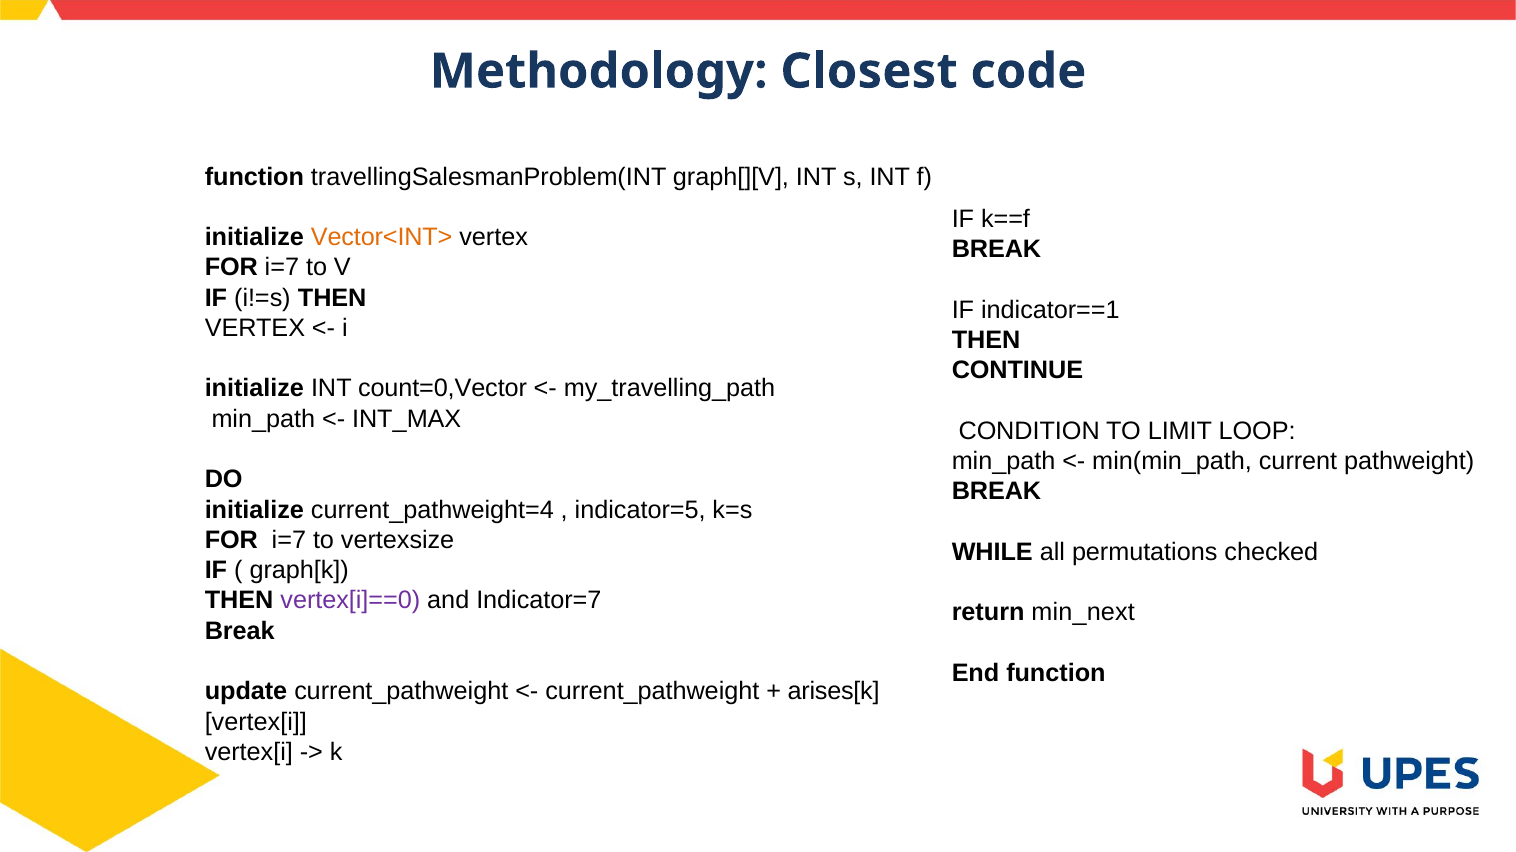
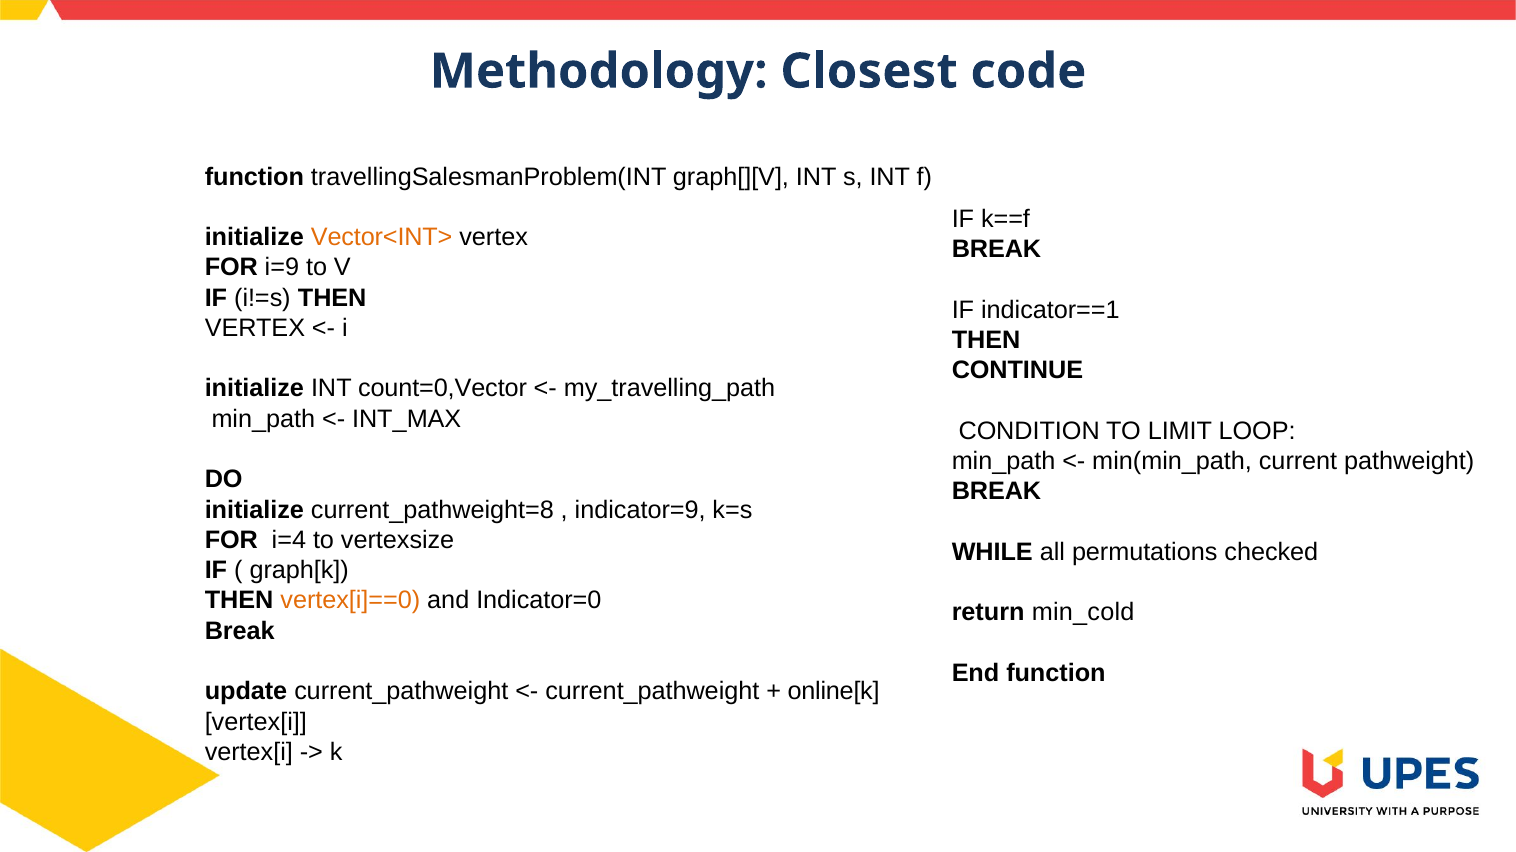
i=7 at (282, 268): i=7 -> i=9
current_pathweight=4: current_pathweight=4 -> current_pathweight=8
indicator=5: indicator=5 -> indicator=9
i=7 at (289, 541): i=7 -> i=4
vertex[i]==0 colour: purple -> orange
Indicator=7: Indicator=7 -> Indicator=0
min_next: min_next -> min_cold
arises[k: arises[k -> online[k
